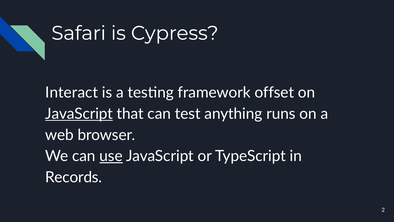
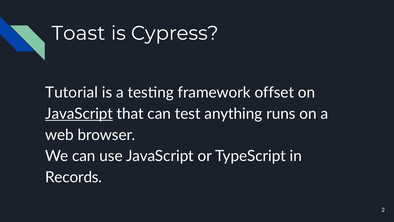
Safari: Safari -> Toast
Interact: Interact -> Tutorial
use underline: present -> none
